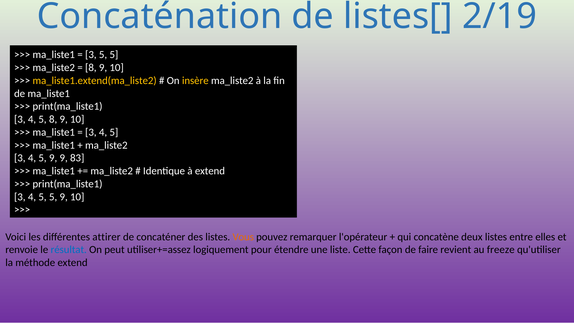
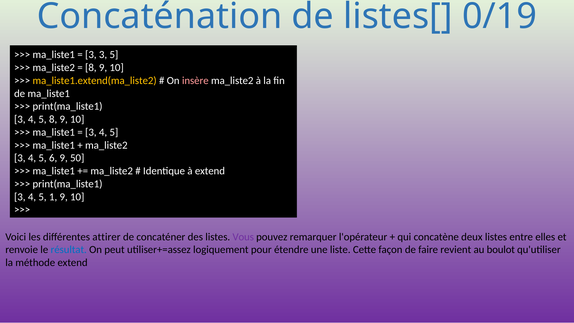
2/19: 2/19 -> 0/19
3 5: 5 -> 3
insère colour: yellow -> pink
4 5 9: 9 -> 6
83: 83 -> 50
4 5 5: 5 -> 1
Vous colour: orange -> purple
freeze: freeze -> boulot
